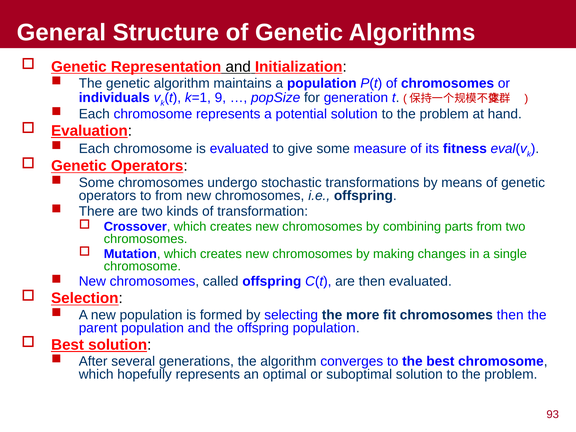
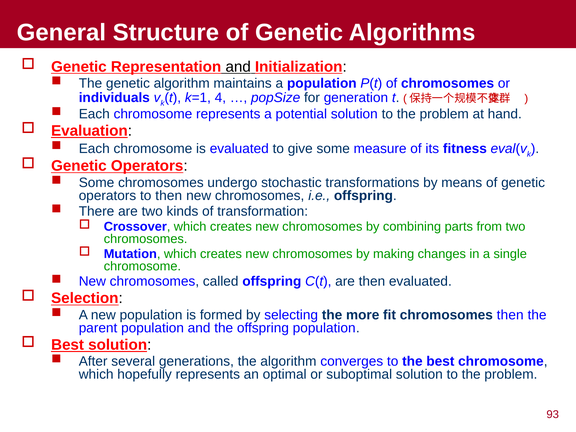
9: 9 -> 4
to from: from -> then
